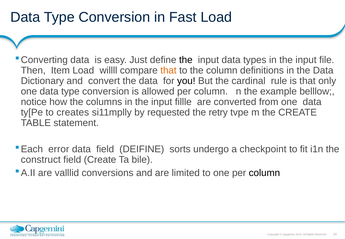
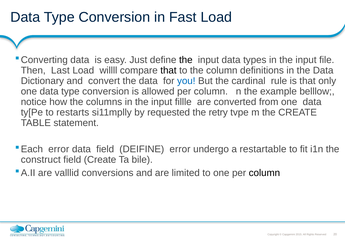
Item: Item -> Last
that at (168, 70) colour: orange -> black
you colour: black -> blue
creates: creates -> restarts
DEIFINE sorts: sorts -> error
checkpoint: checkpoint -> restartable
